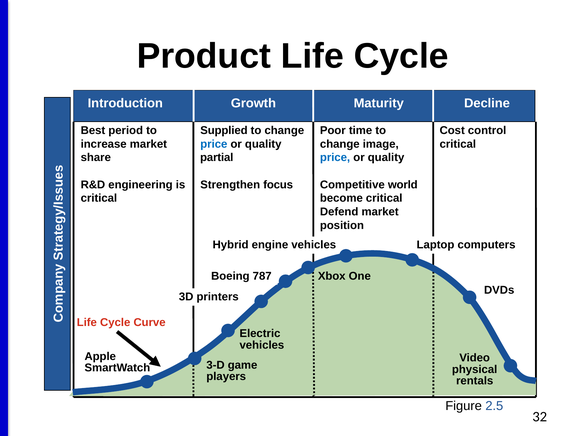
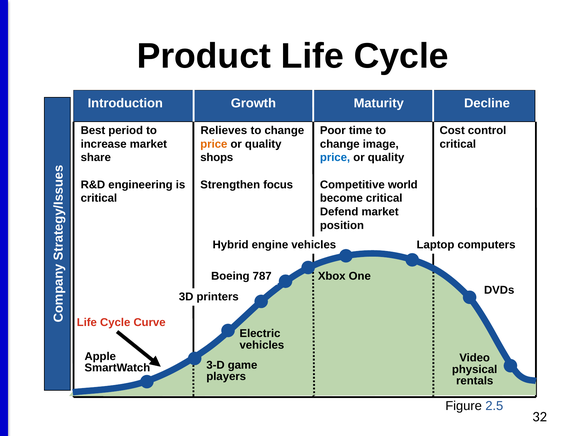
Supplied: Supplied -> Relieves
price at (214, 144) colour: blue -> orange
partial: partial -> shops
